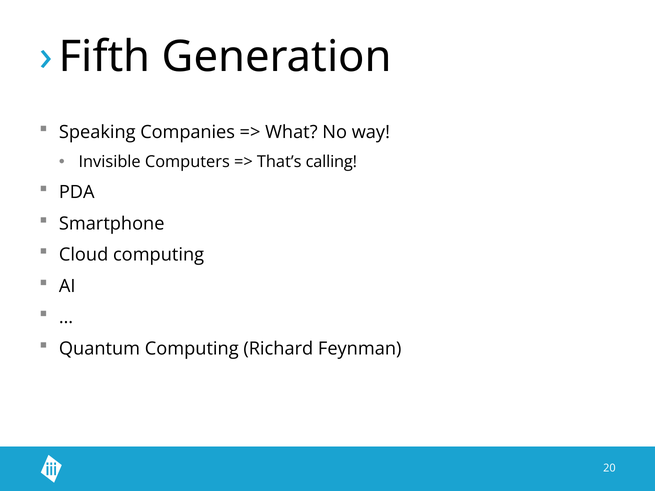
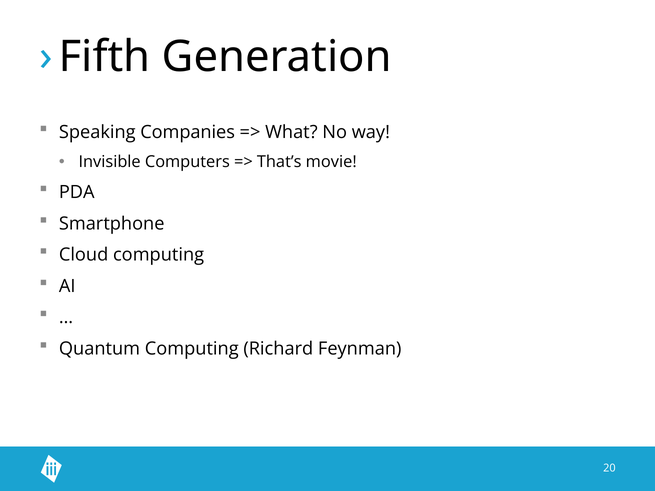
calling: calling -> movie
